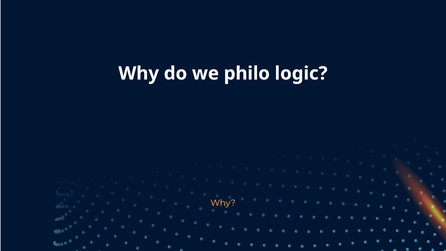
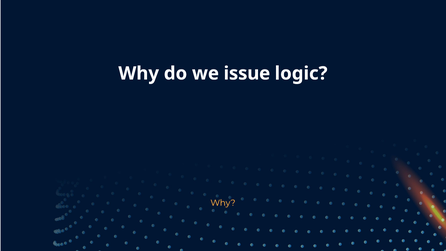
philo: philo -> issue
